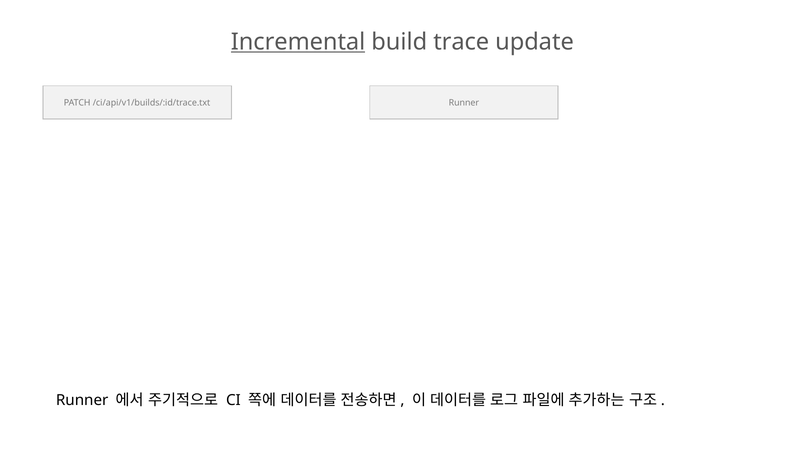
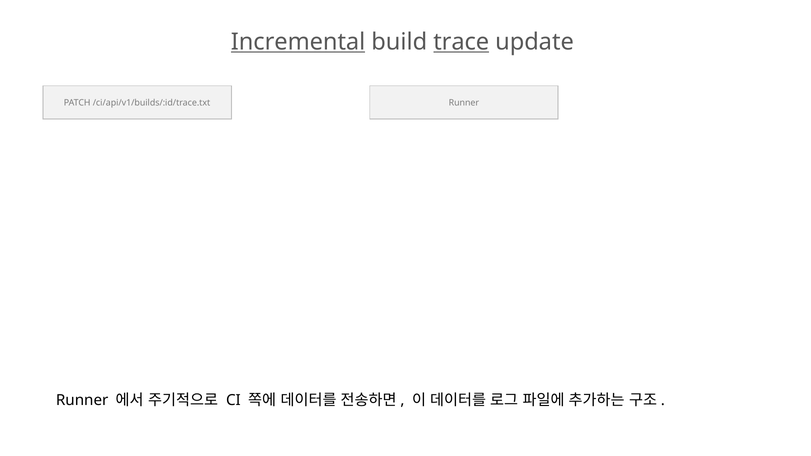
trace underline: none -> present
